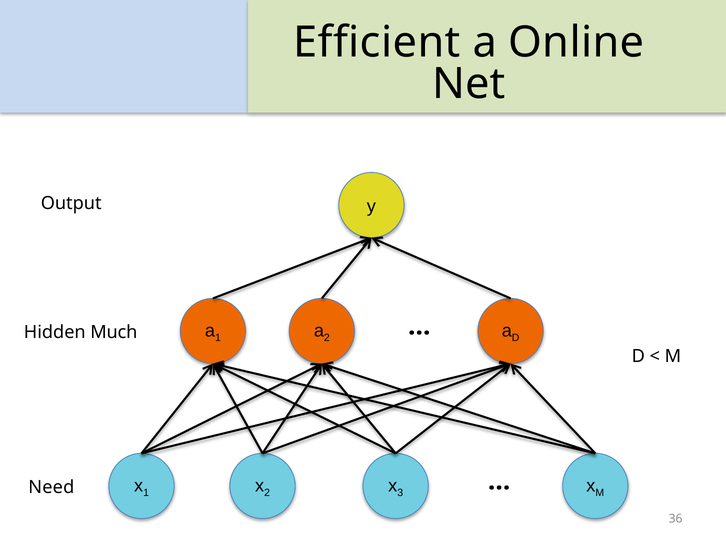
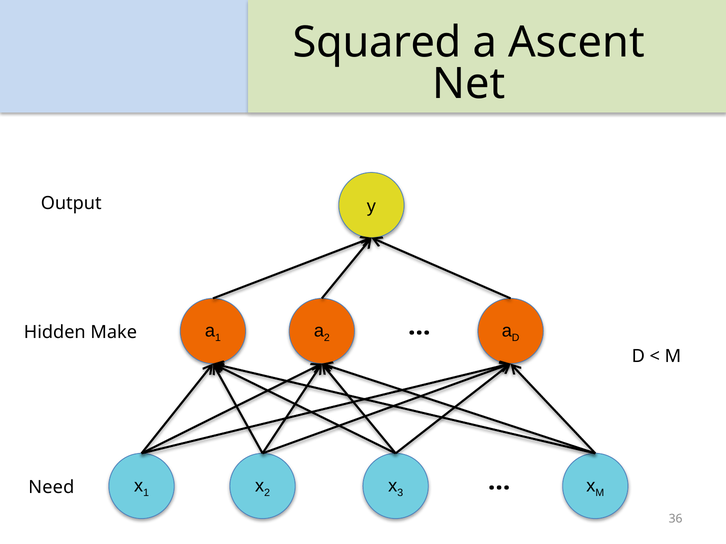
Efficient: Efficient -> Squared
Online: Online -> Ascent
Much: Much -> Make
